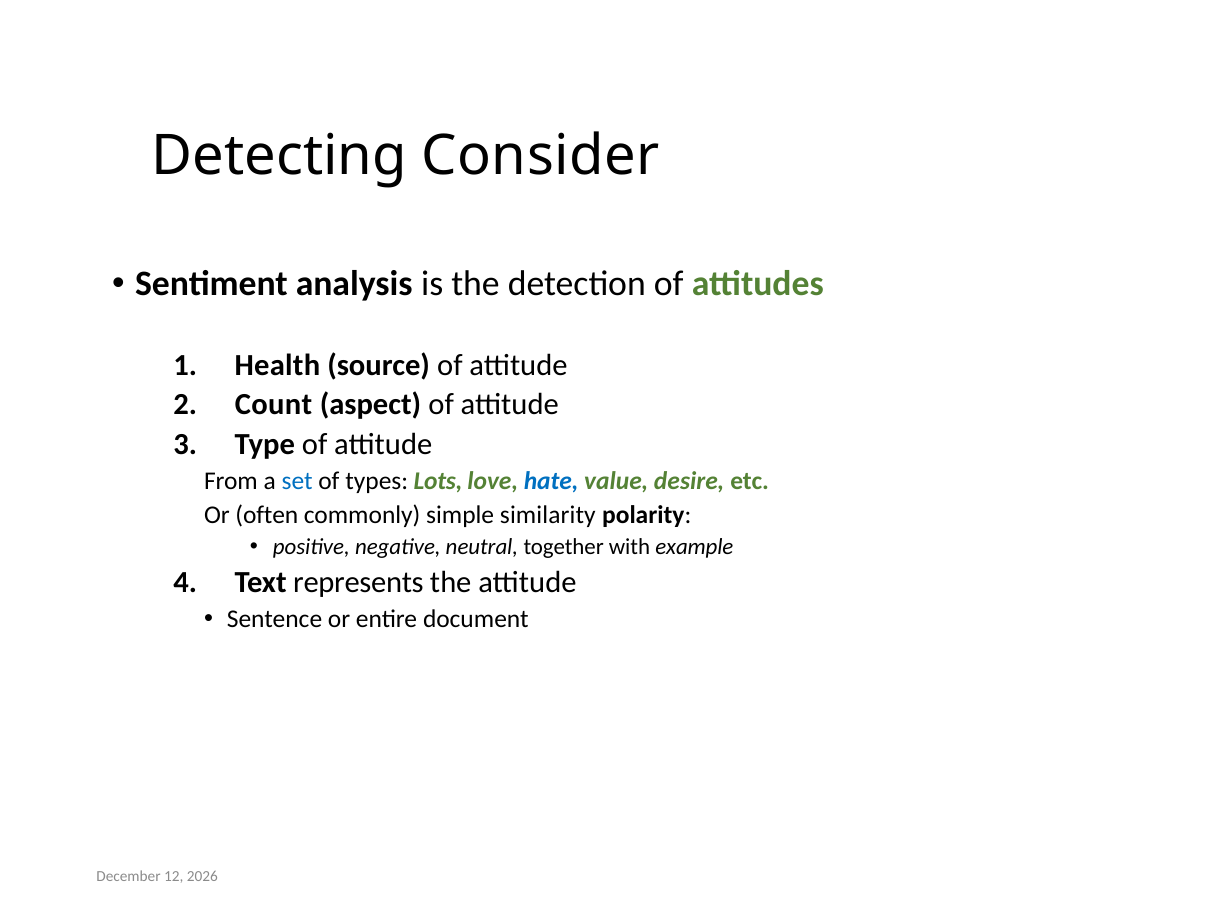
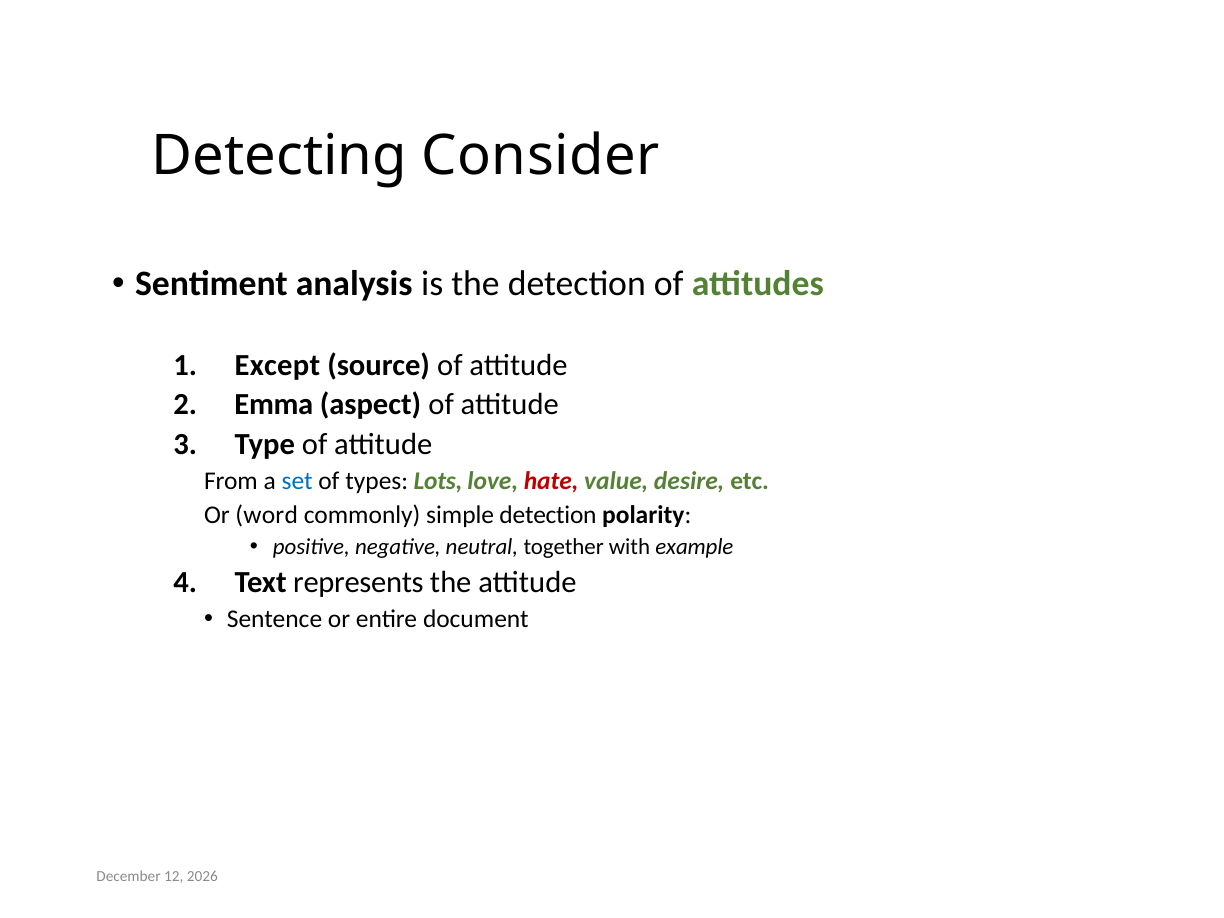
Health: Health -> Except
Count: Count -> Emma
hate colour: blue -> red
often: often -> word
simple similarity: similarity -> detection
